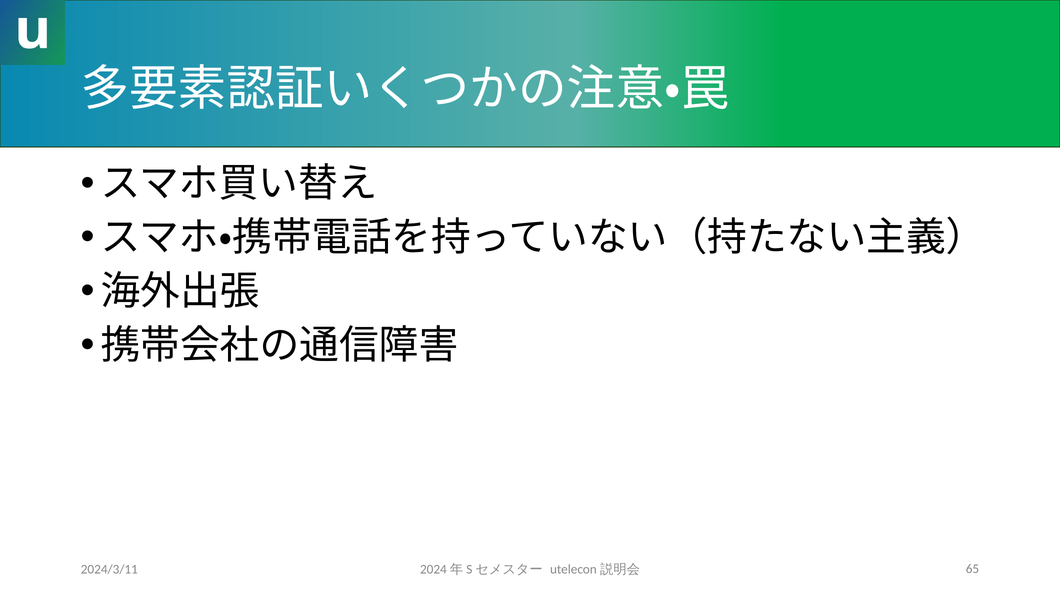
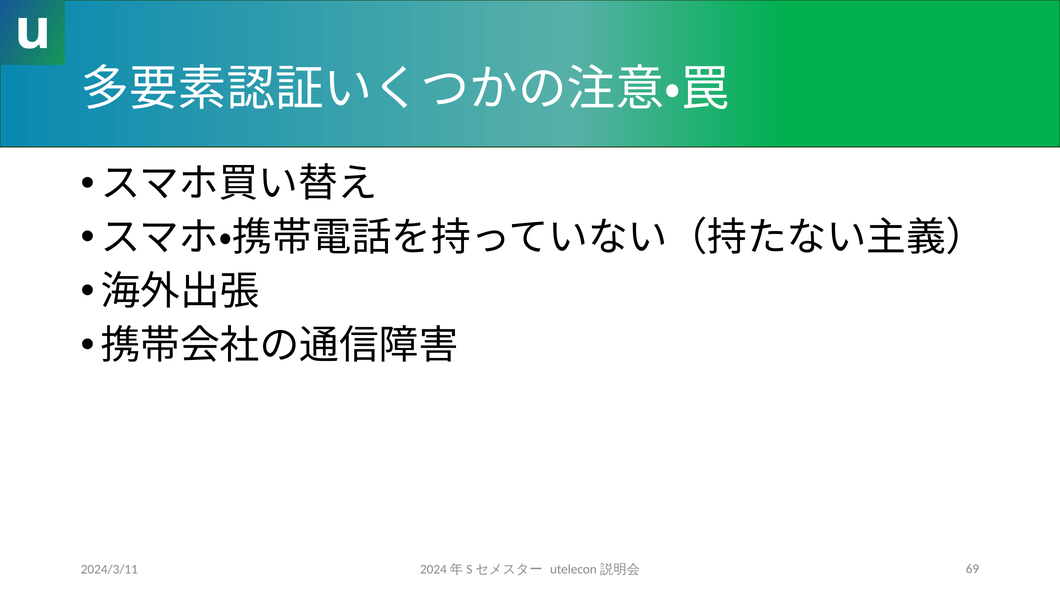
65: 65 -> 69
